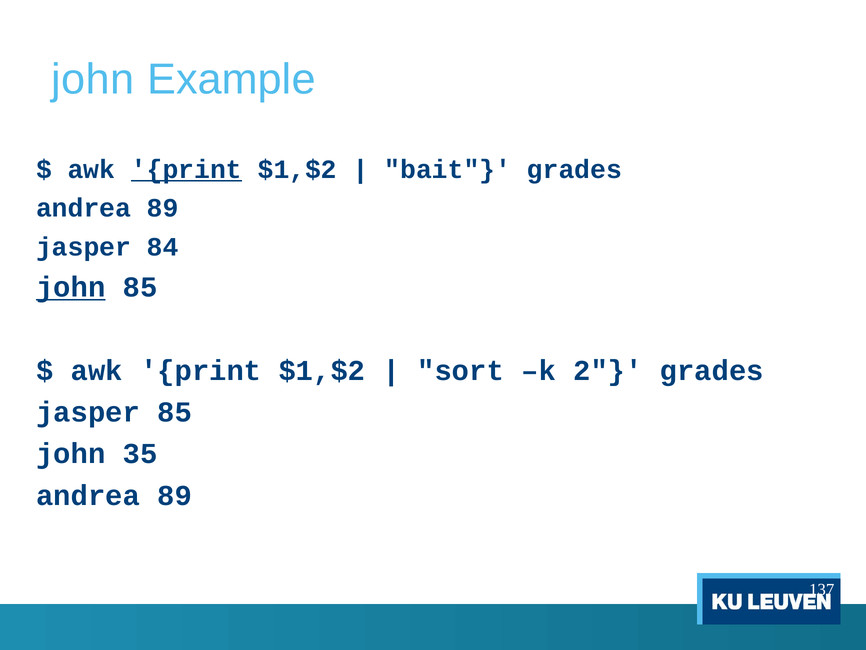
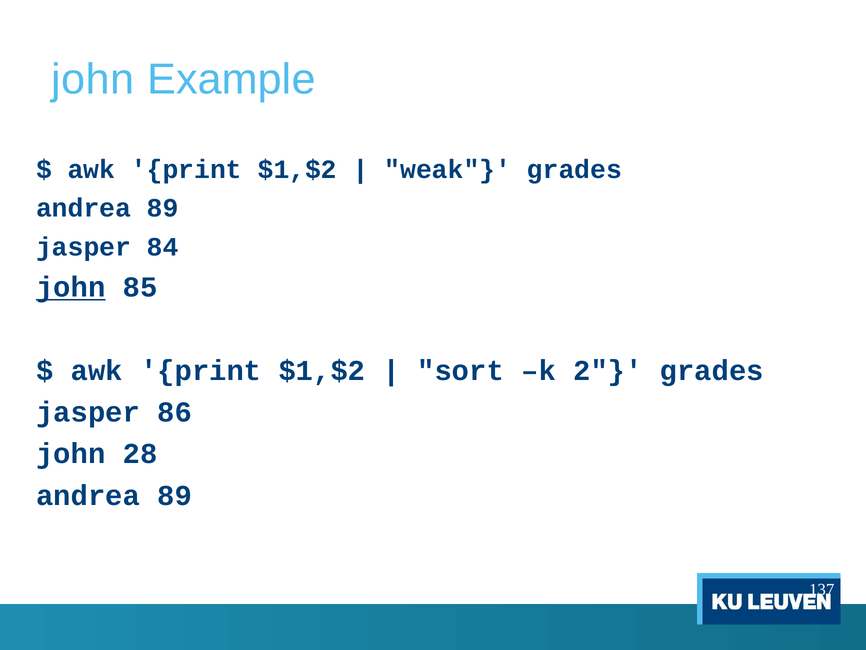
print at (186, 169) underline: present -> none
bait: bait -> weak
jasper 85: 85 -> 86
35: 35 -> 28
